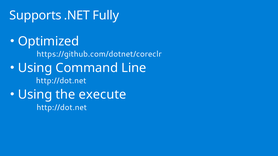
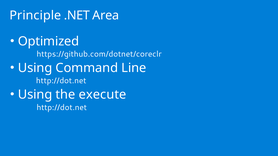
Supports: Supports -> Principle
Fully: Fully -> Area
